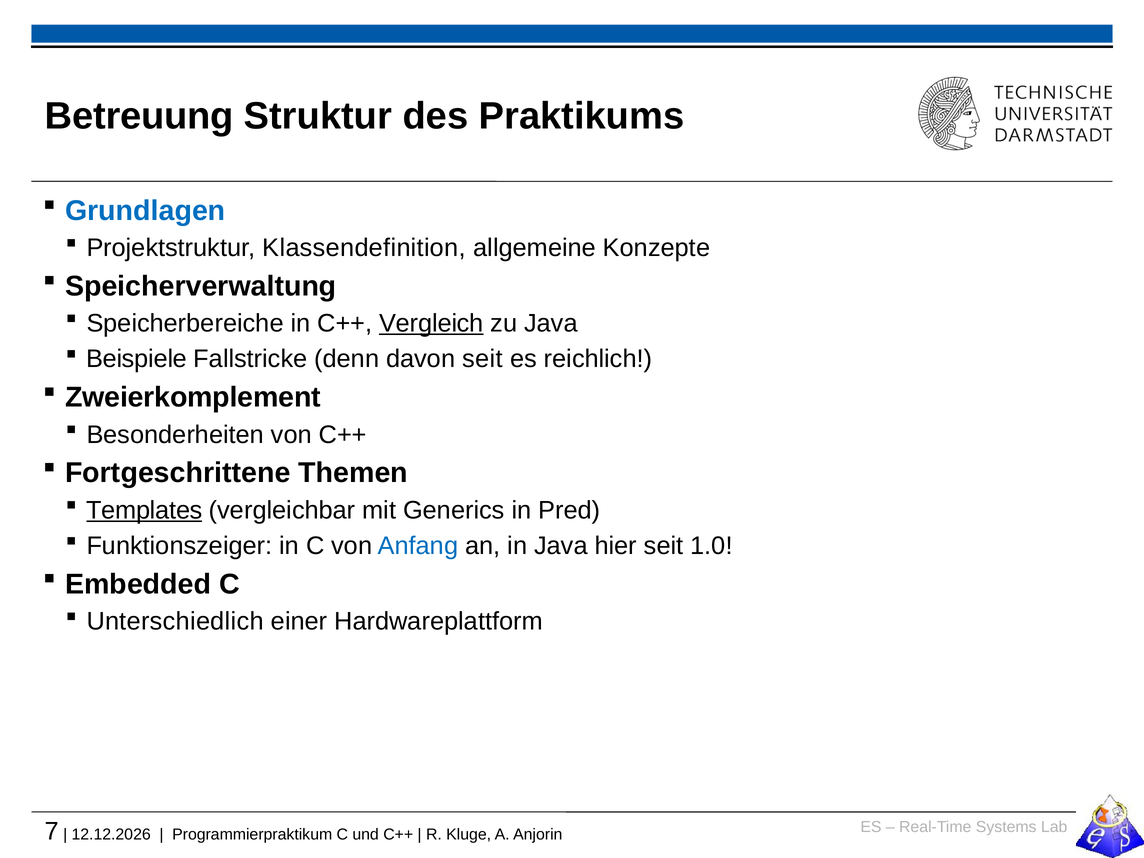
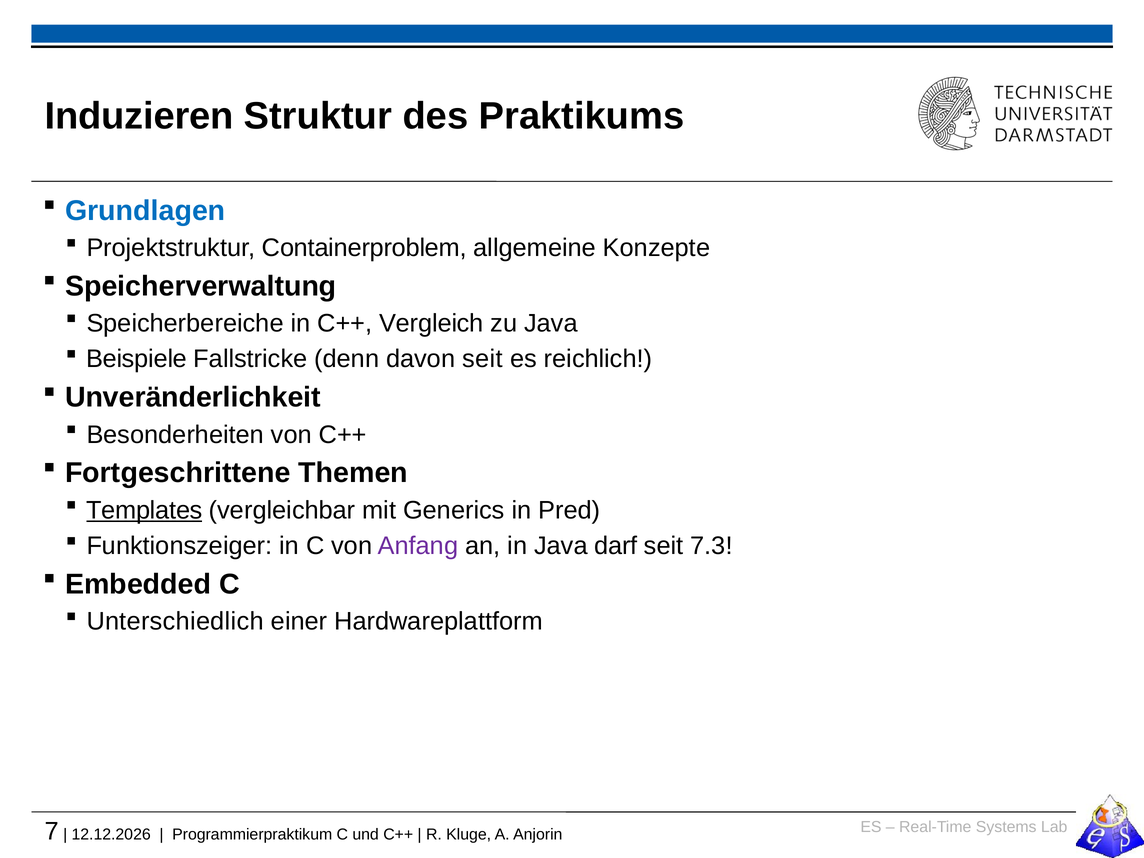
Betreuung: Betreuung -> Induzieren
Klassendefinition: Klassendefinition -> Containerproblem
Vergleich underline: present -> none
Zweierkomplement: Zweierkomplement -> Unveränderlichkeit
Anfang colour: blue -> purple
hier: hier -> darf
1.0: 1.0 -> 7.3
